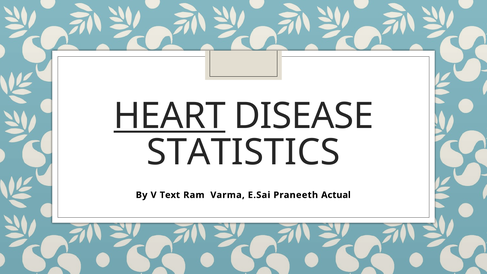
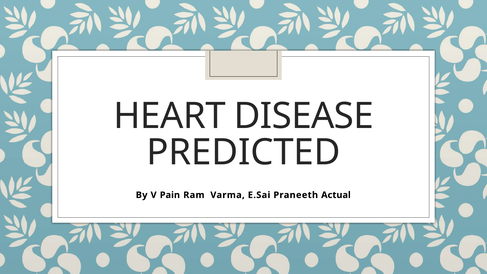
HEART underline: present -> none
STATISTICS: STATISTICS -> PREDICTED
Text: Text -> Pain
